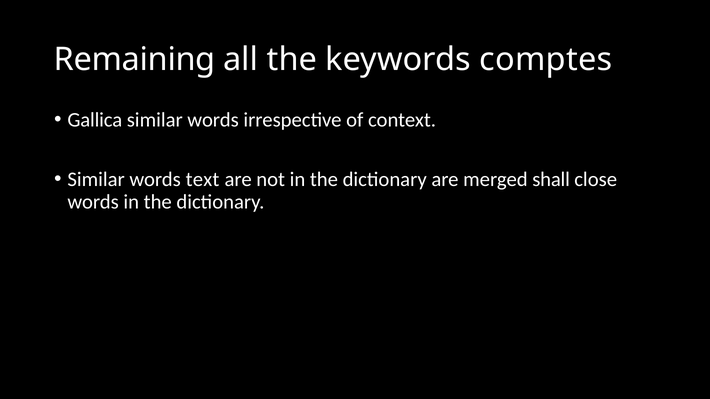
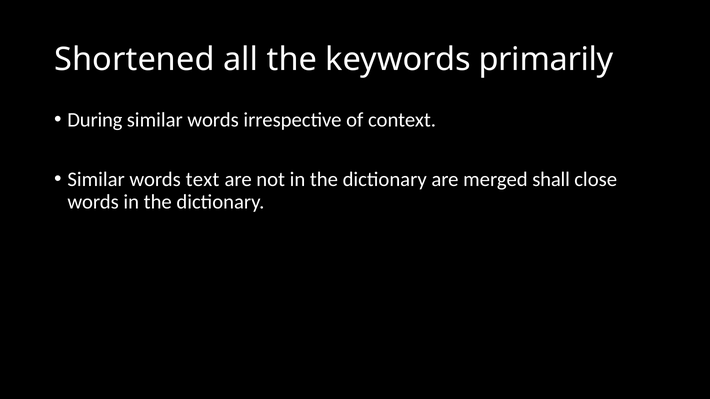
Remaining: Remaining -> Shortened
comptes: comptes -> primarily
Gallica: Gallica -> During
